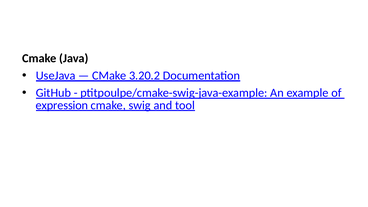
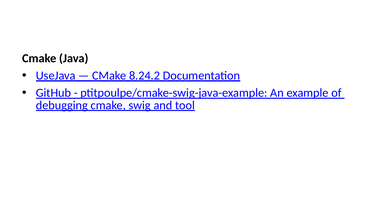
3.20.2: 3.20.2 -> 8.24.2
expression: expression -> debugging
